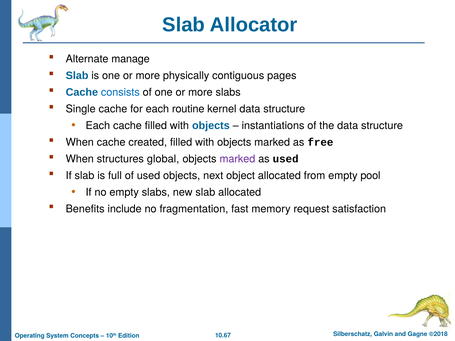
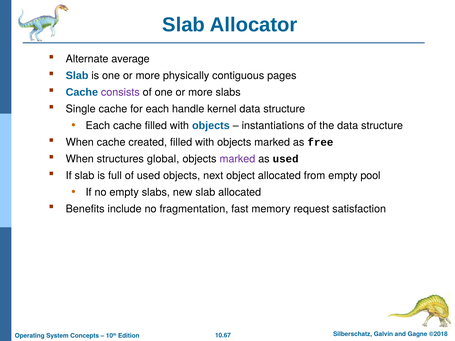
manage: manage -> average
consists colour: blue -> purple
routine: routine -> handle
